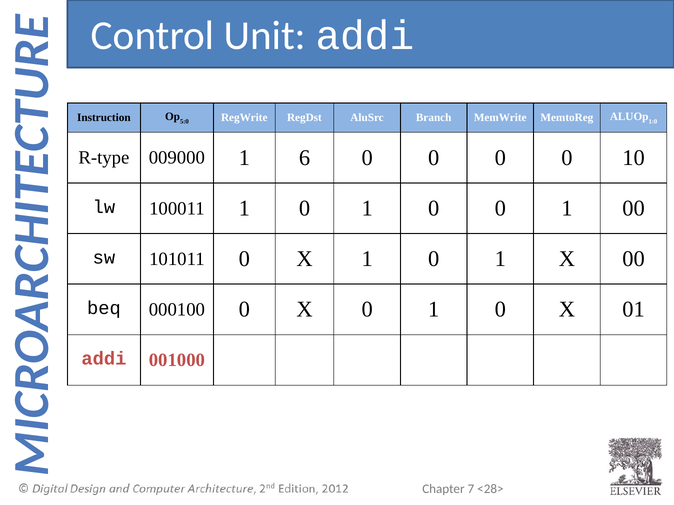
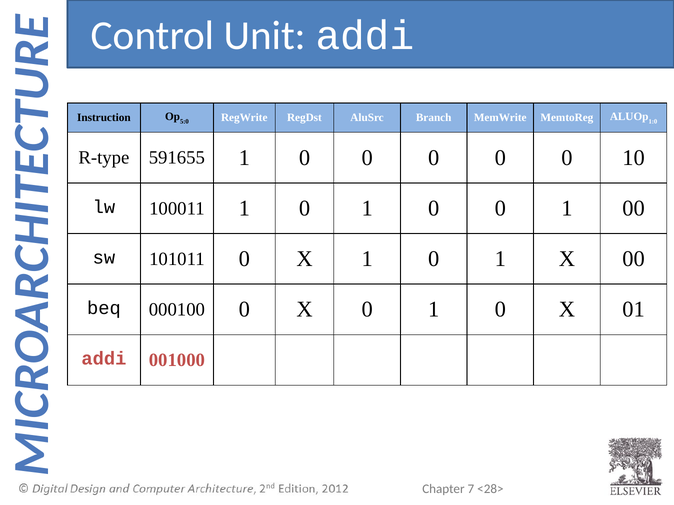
009000: 009000 -> 591655
6 at (305, 158): 6 -> 0
